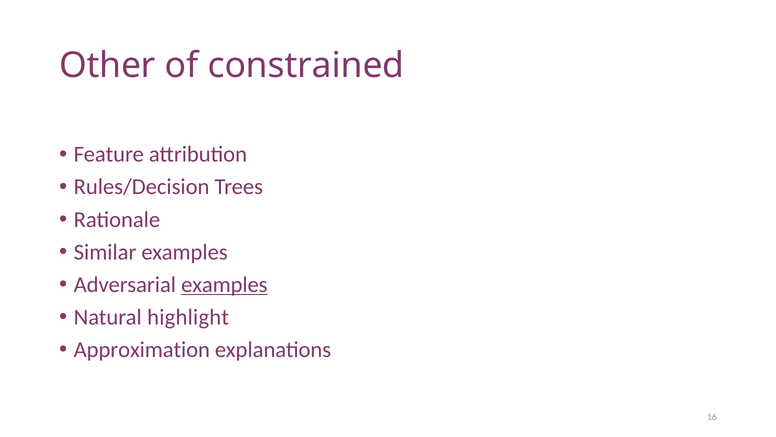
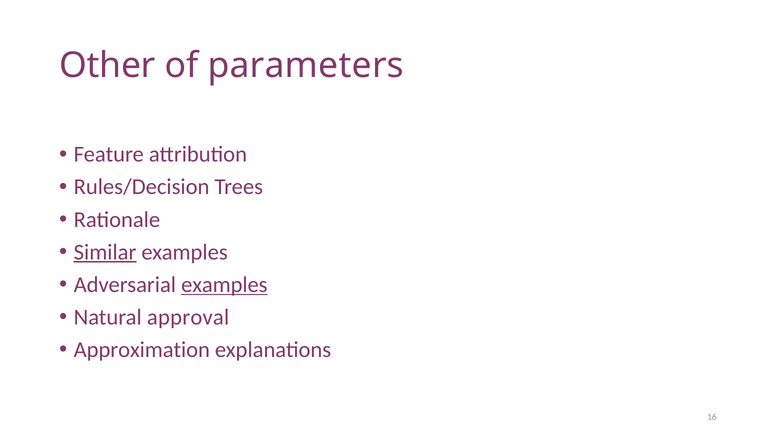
constrained: constrained -> parameters
Similar underline: none -> present
highlight: highlight -> approval
